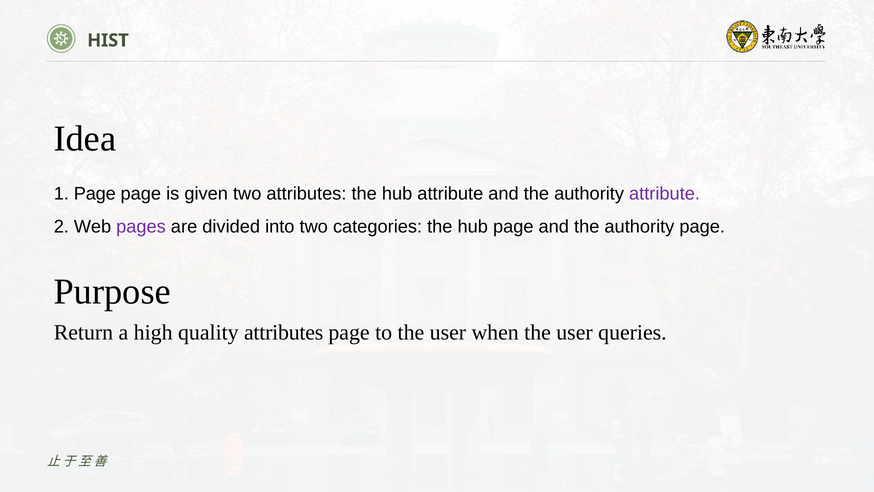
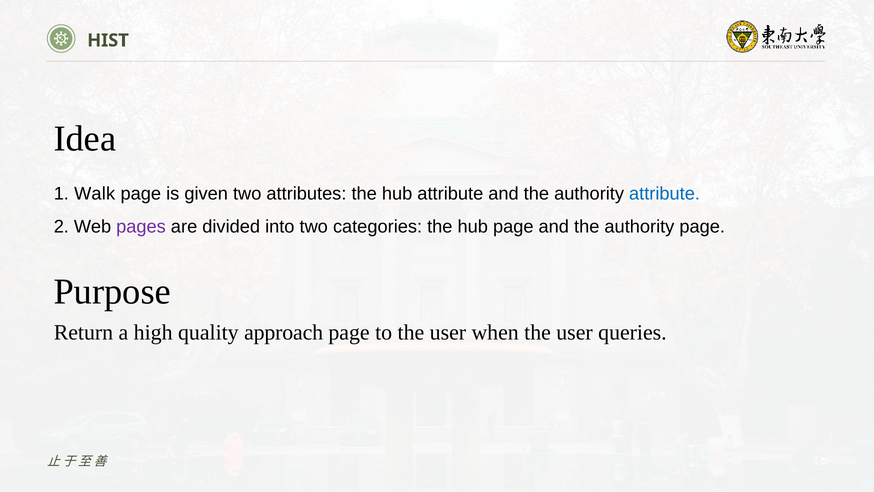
1 Page: Page -> Walk
attribute at (665, 194) colour: purple -> blue
quality attributes: attributes -> approach
